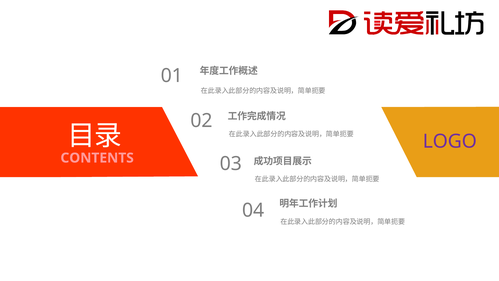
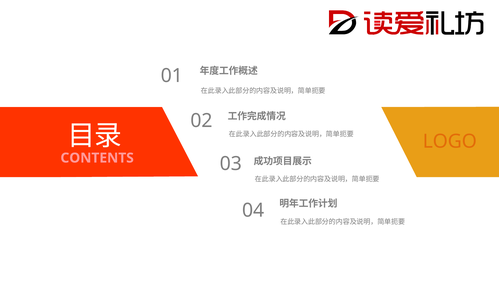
LOGO colour: purple -> orange
